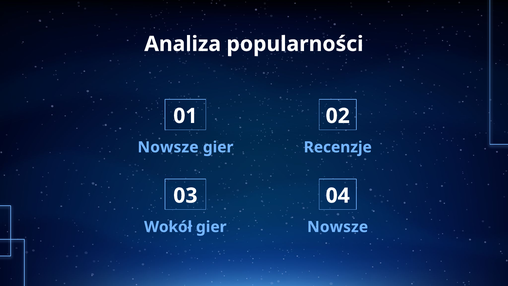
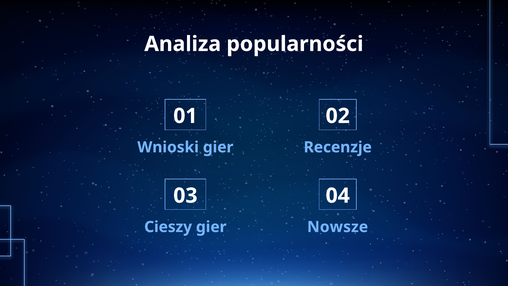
Nowsze at (168, 147): Nowsze -> Wnioski
Wokół: Wokół -> Cieszy
